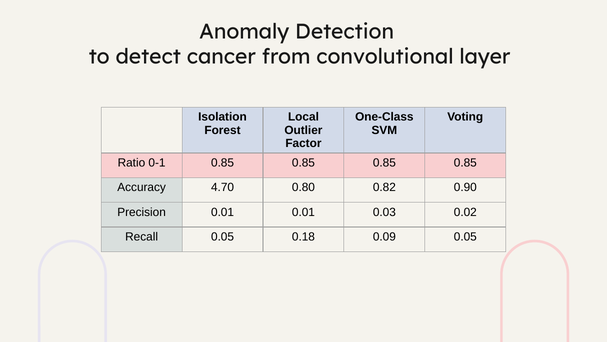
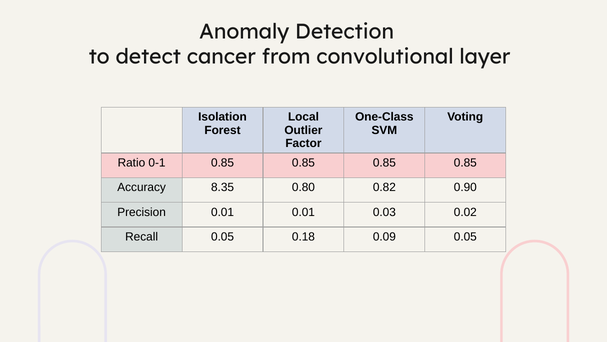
4.70: 4.70 -> 8.35
